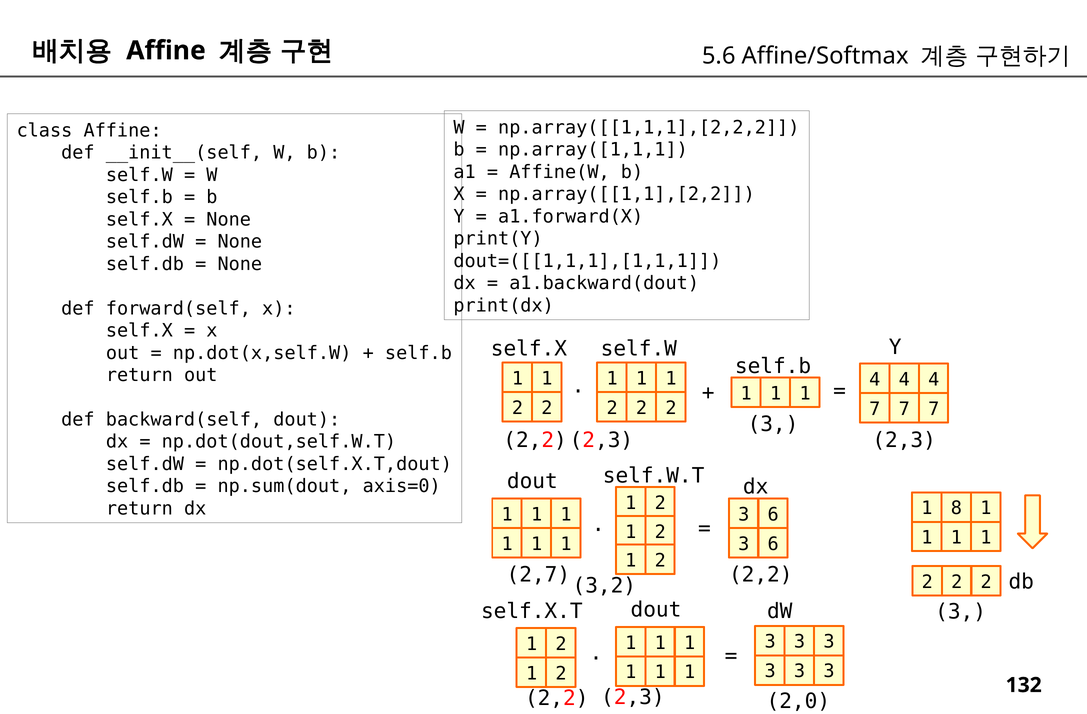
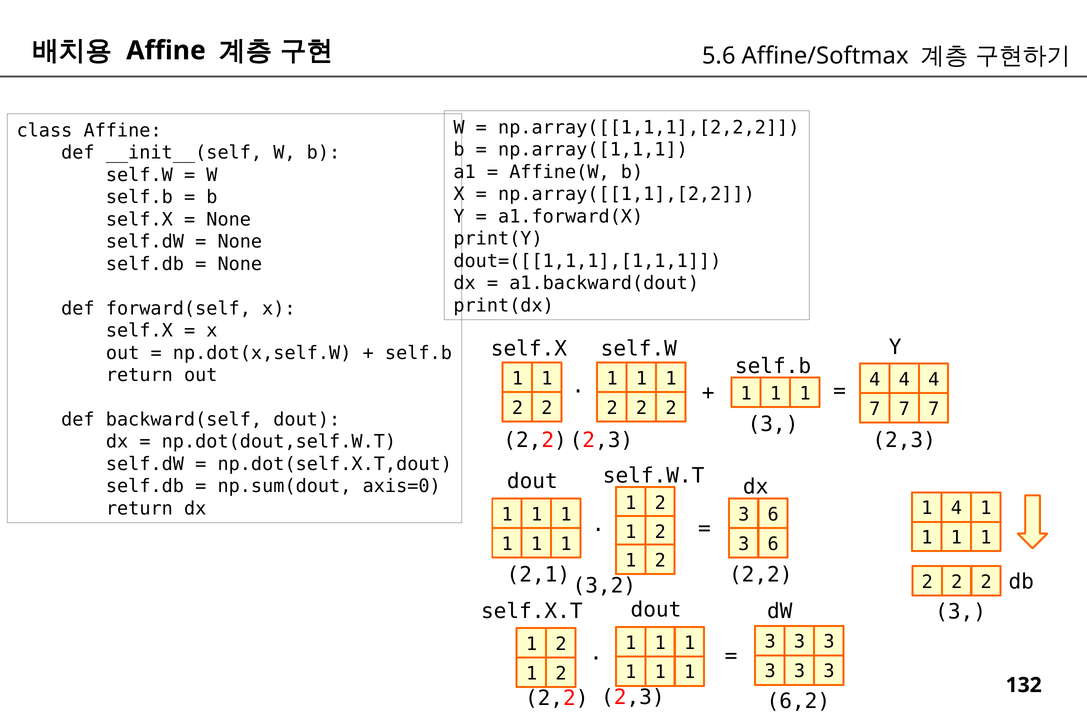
1 8: 8 -> 4
2,7: 2,7 -> 2,1
2,0: 2,0 -> 6,2
